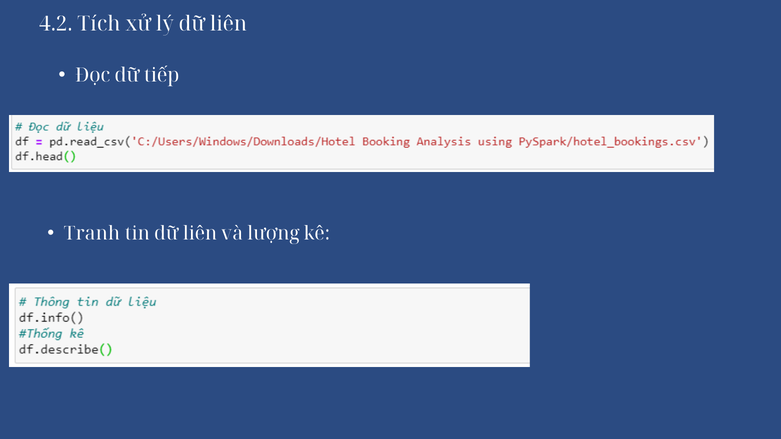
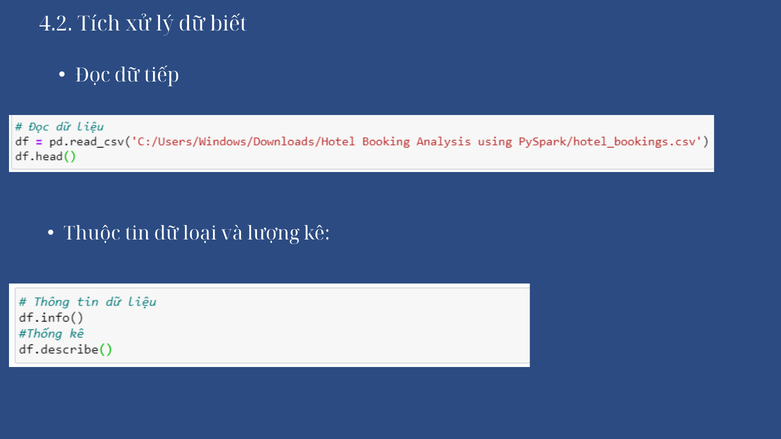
lý dữ liên: liên -> biết
Tranh: Tranh -> Thuộc
tin dữ liên: liên -> loại
